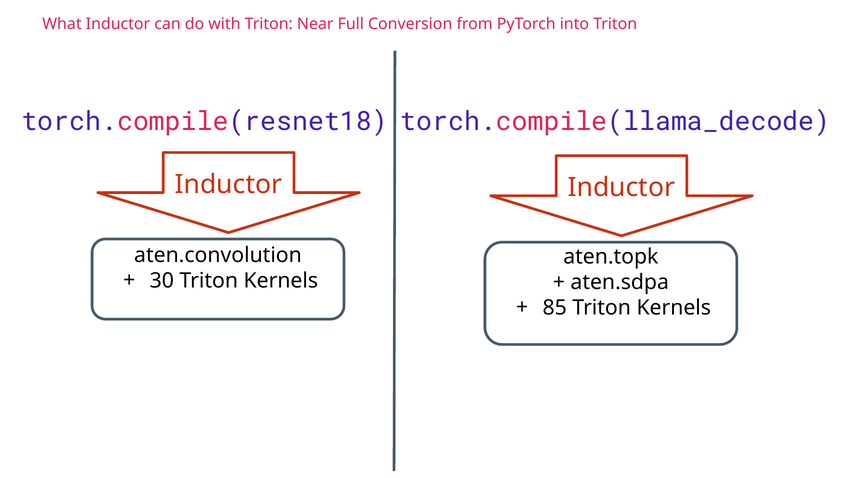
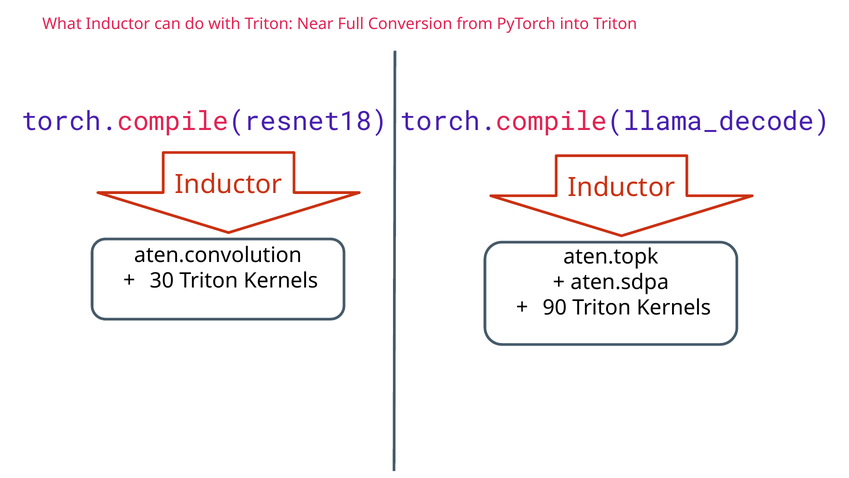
85: 85 -> 90
